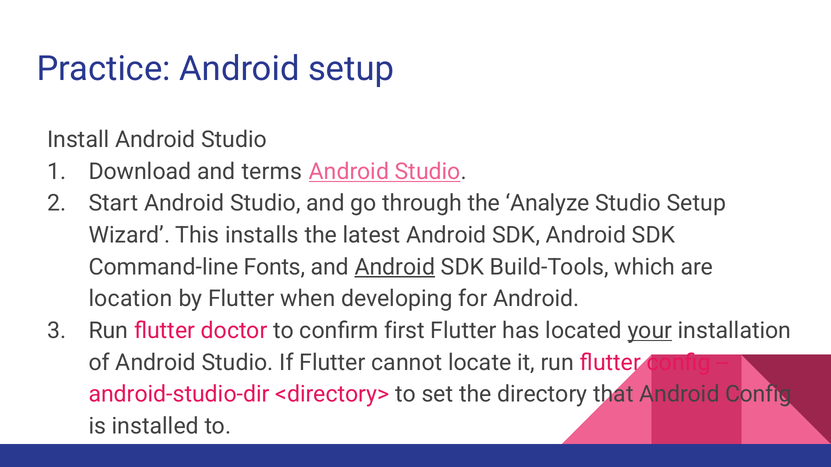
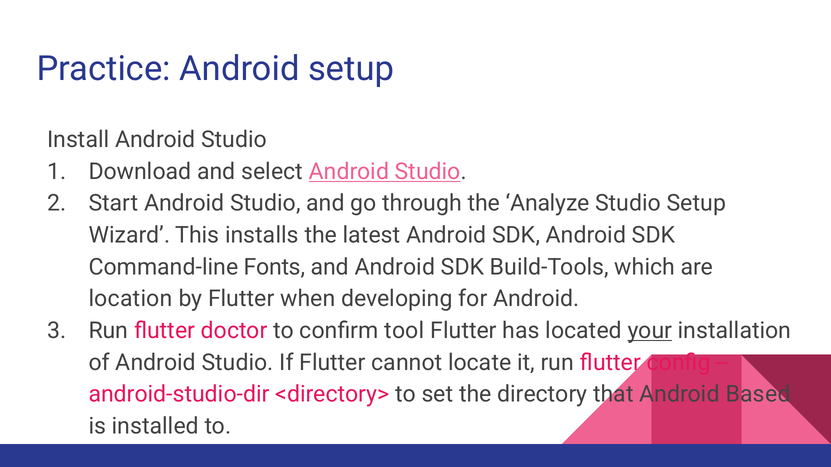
terms: terms -> select
Android at (395, 267) underline: present -> none
first: first -> tool
Android Config: Config -> Based
